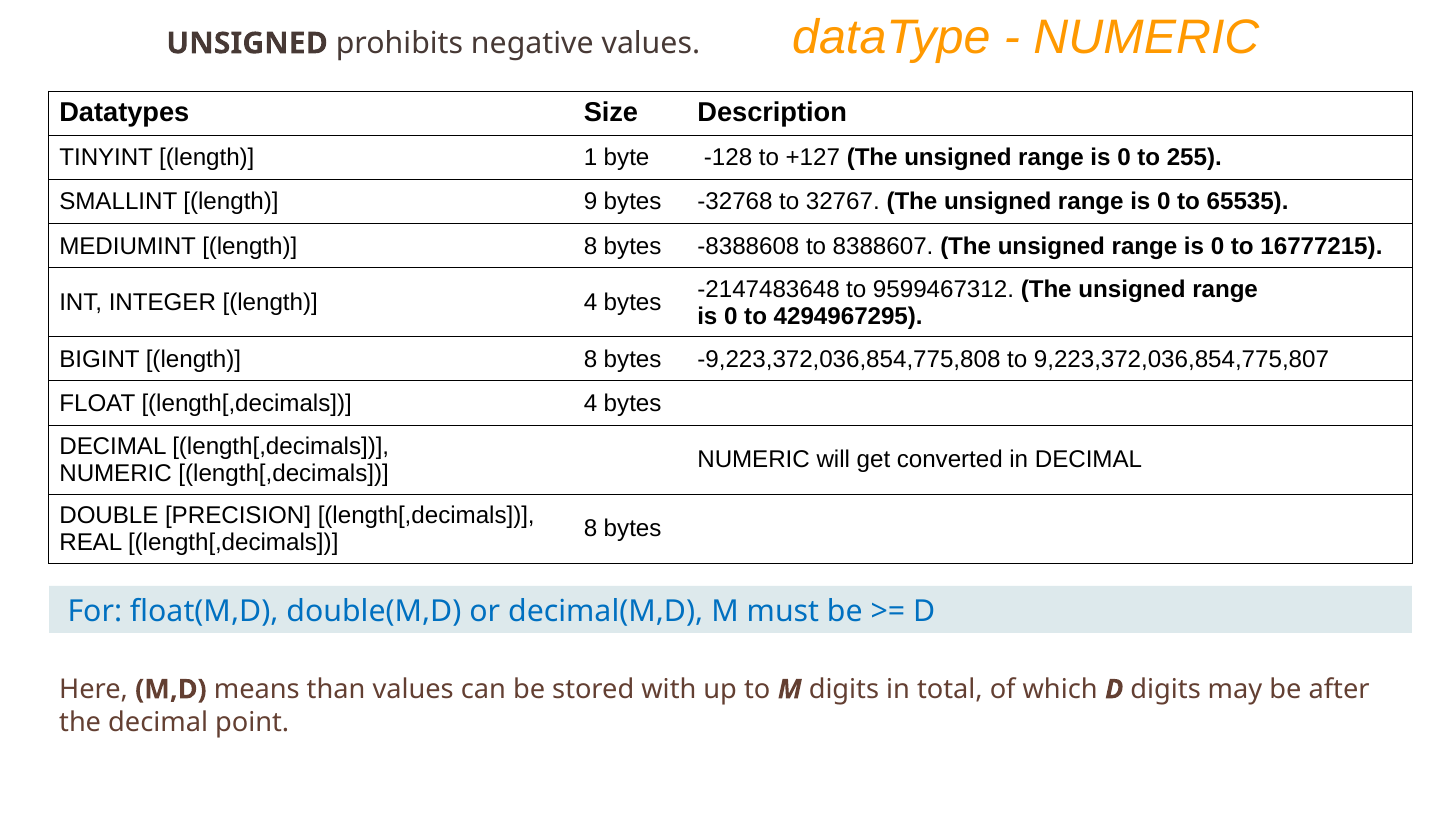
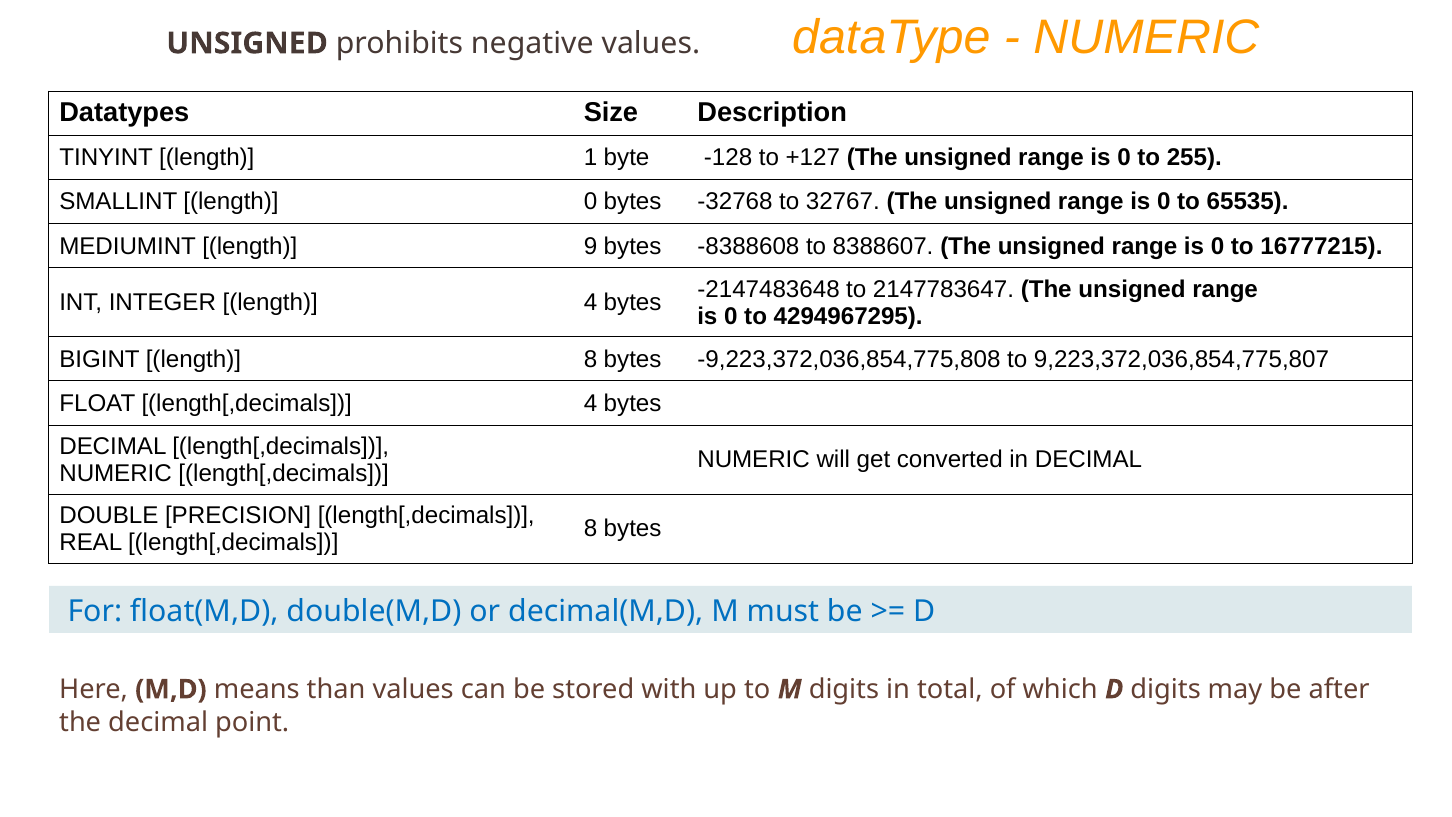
length 9: 9 -> 0
MEDIUMINT length 8: 8 -> 9
9599467312: 9599467312 -> 2147783647
